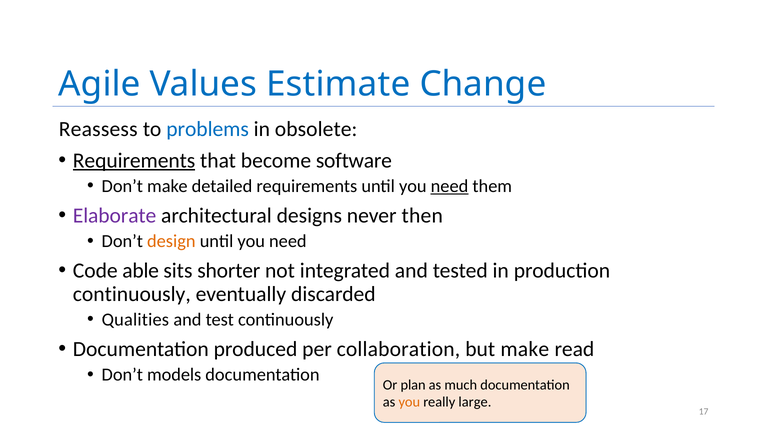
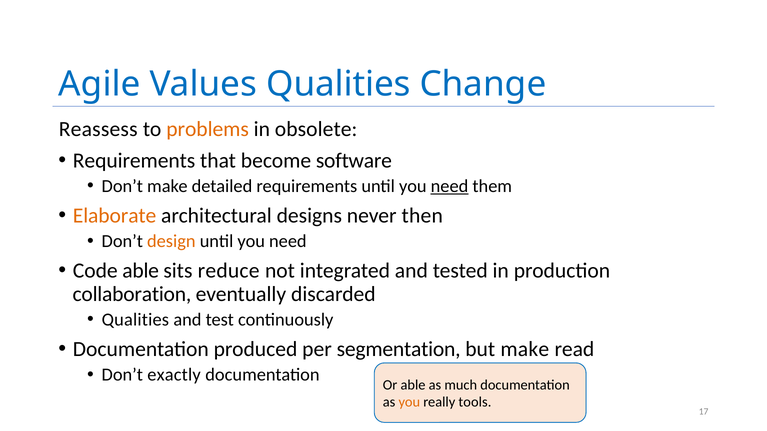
Values Estimate: Estimate -> Qualities
problems colour: blue -> orange
Requirements at (134, 161) underline: present -> none
Elaborate colour: purple -> orange
shorter: shorter -> reduce
continuously at (132, 294): continuously -> collaboration
collaboration: collaboration -> segmentation
models: models -> exactly
Or plan: plan -> able
large: large -> tools
